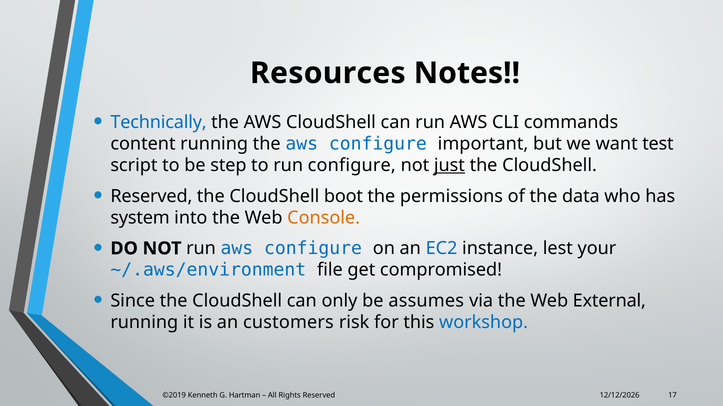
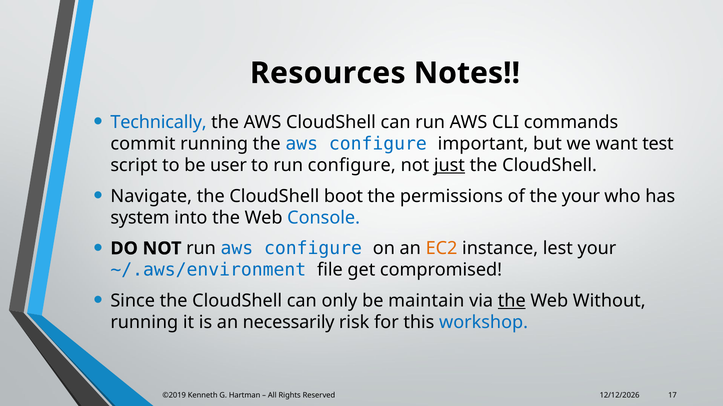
content: content -> commit
step: step -> user
Reserved at (151, 196): Reserved -> Navigate
the data: data -> your
Console colour: orange -> blue
EC2 colour: blue -> orange
assumes: assumes -> maintain
the at (512, 301) underline: none -> present
External: External -> Without
customers: customers -> necessarily
